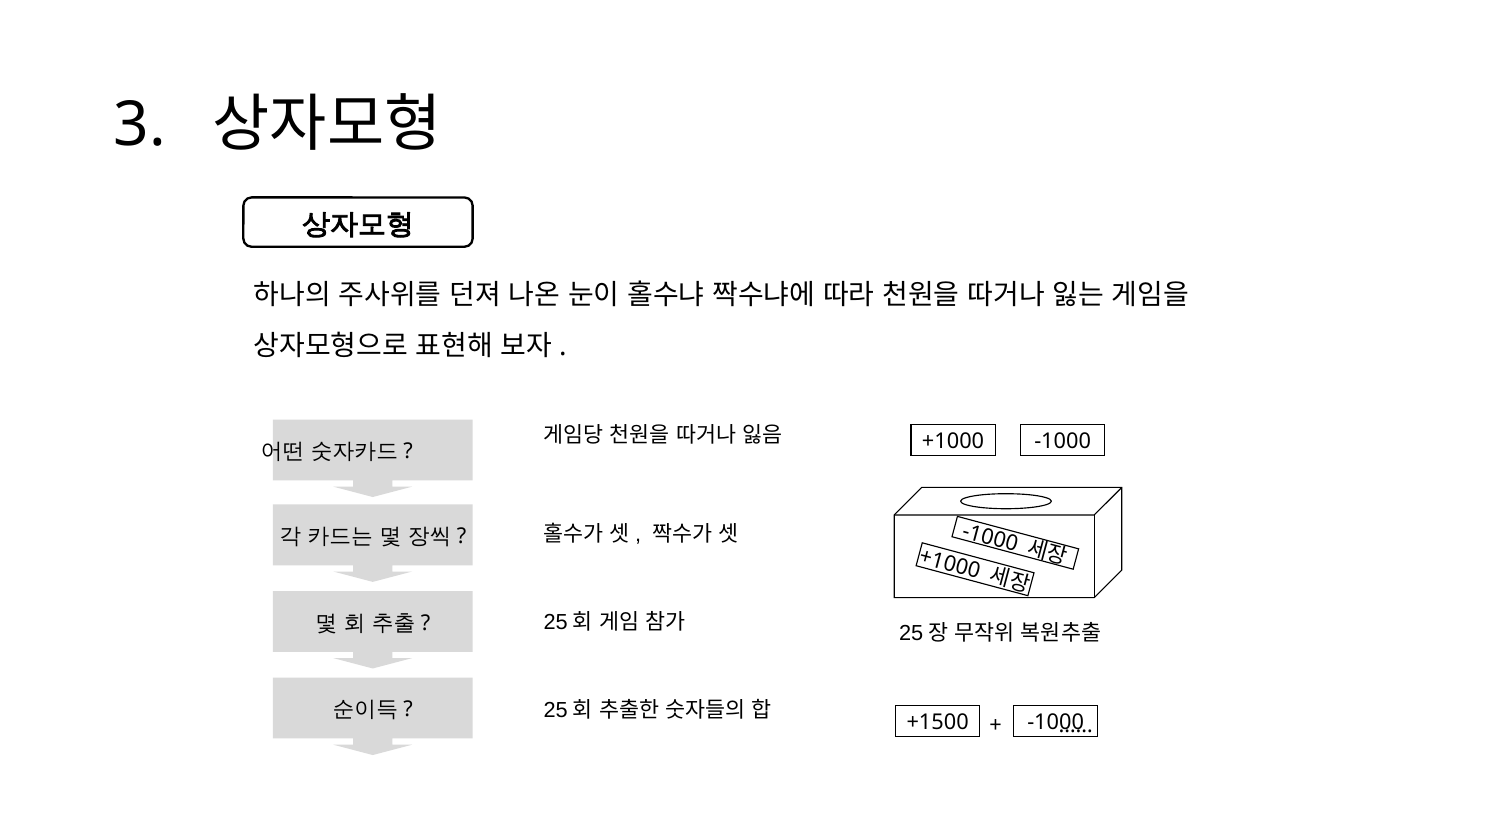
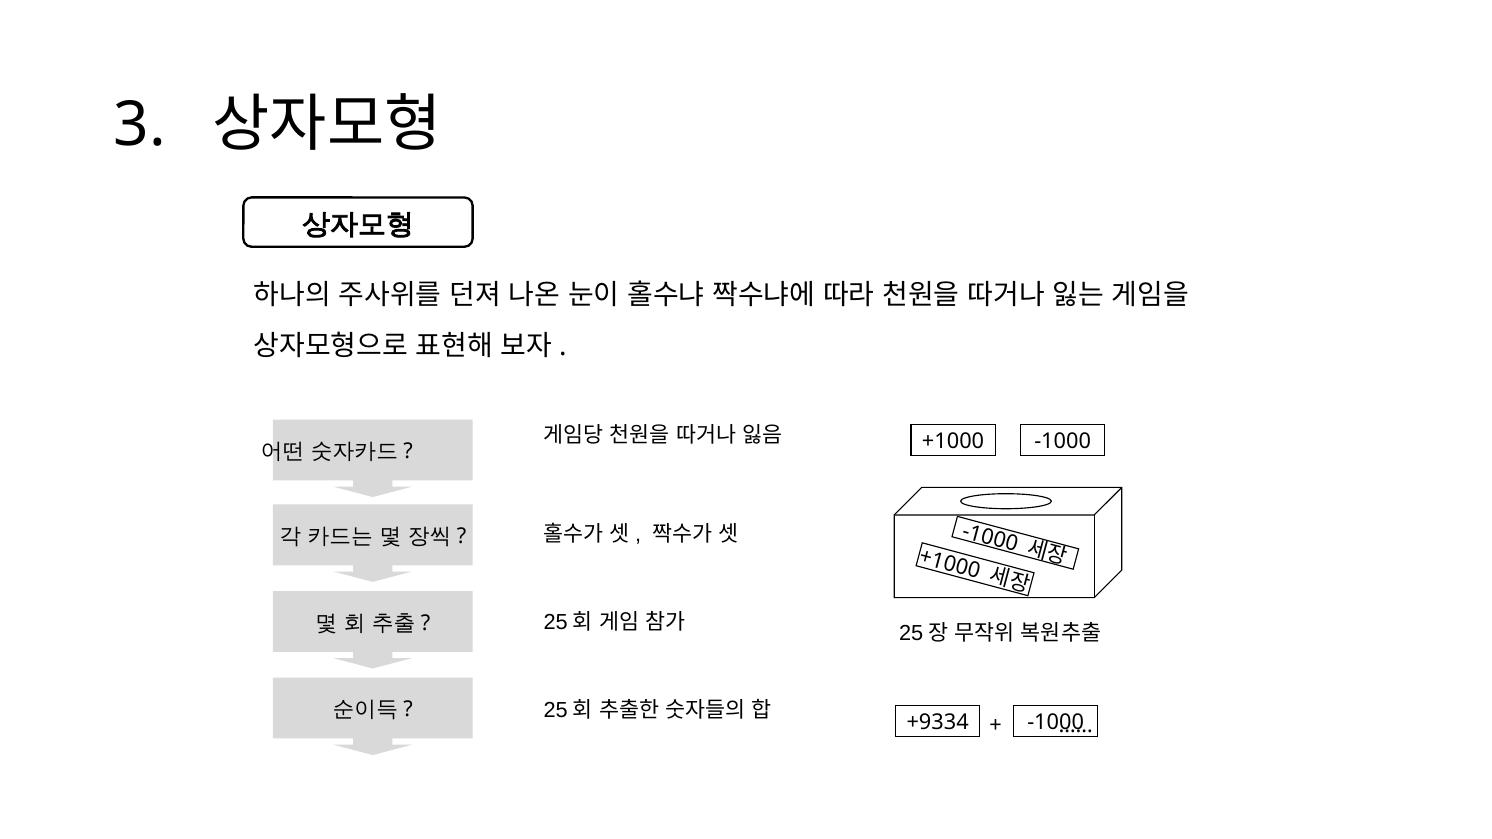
+1500: +1500 -> +9334
